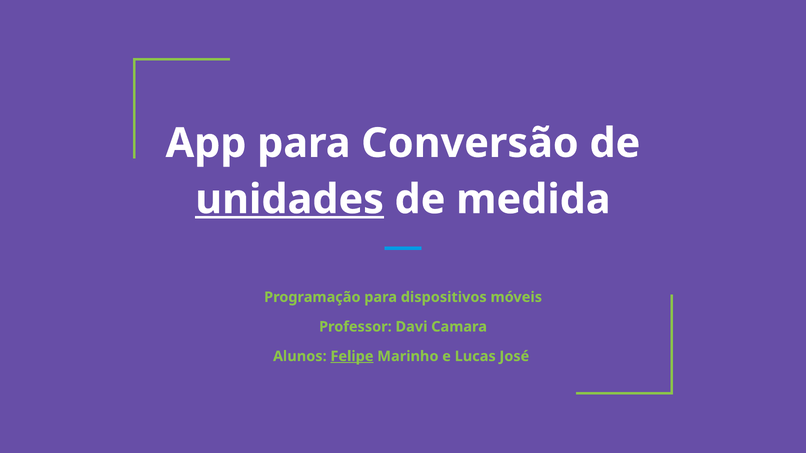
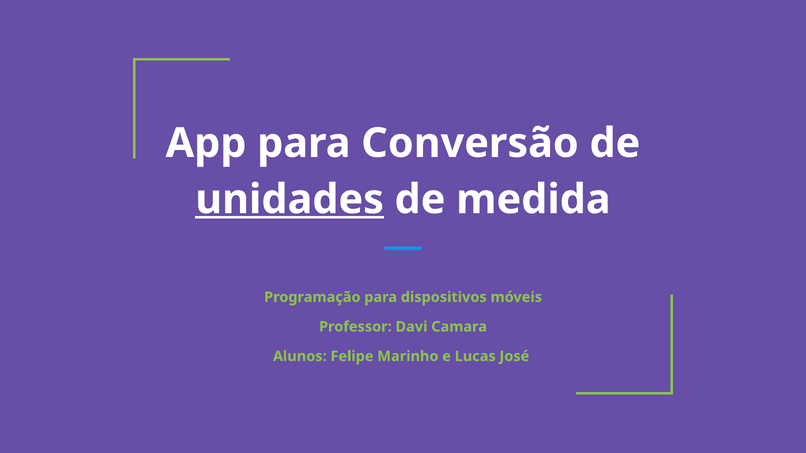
Felipe underline: present -> none
